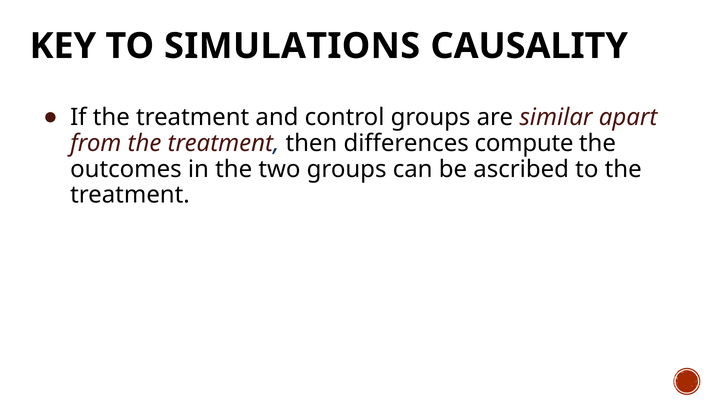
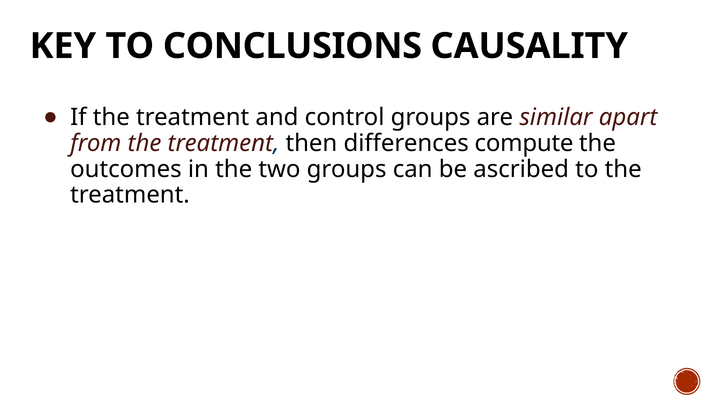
SIMULATIONS: SIMULATIONS -> CONCLUSIONS
